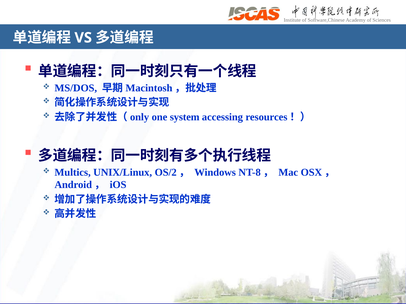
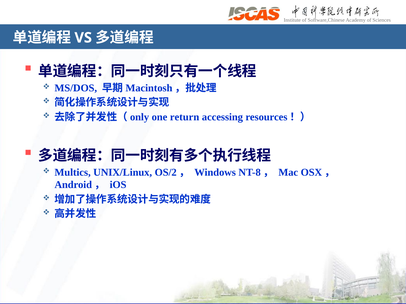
system: system -> return
